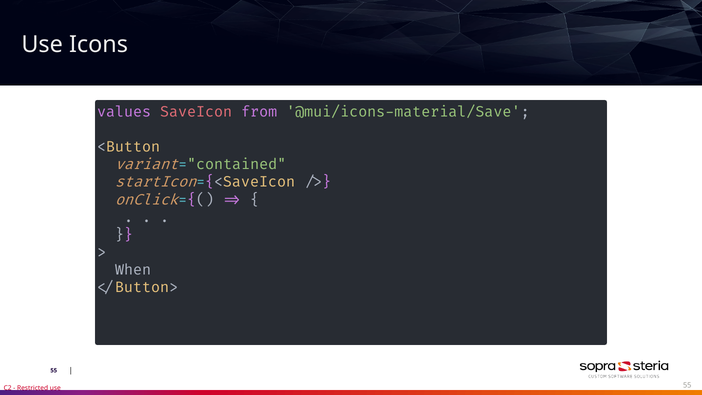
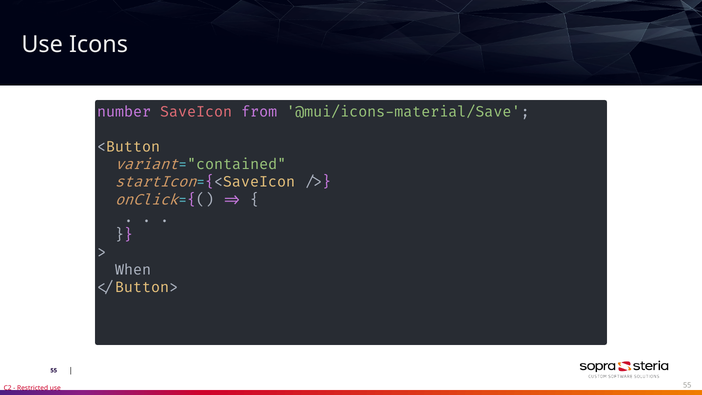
values: values -> number
